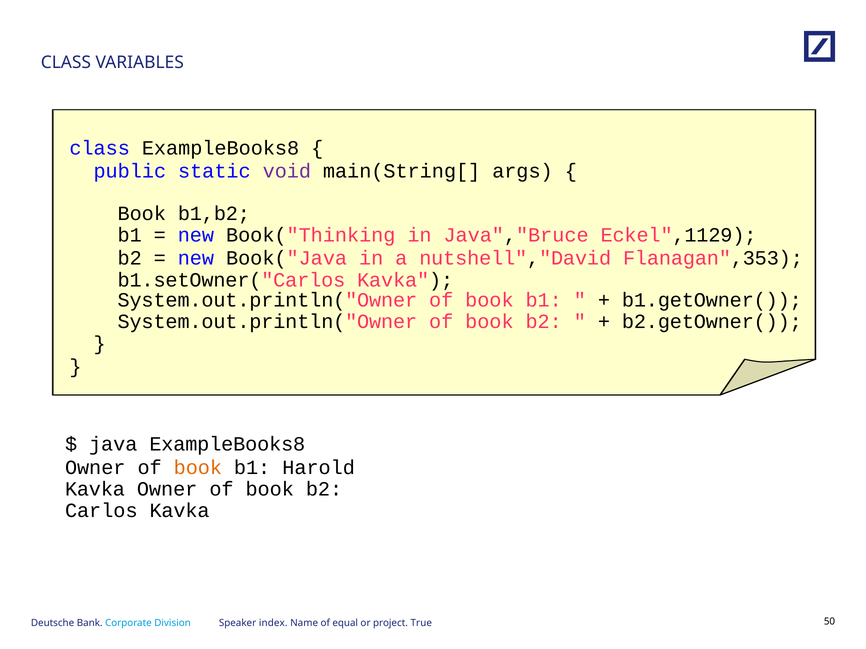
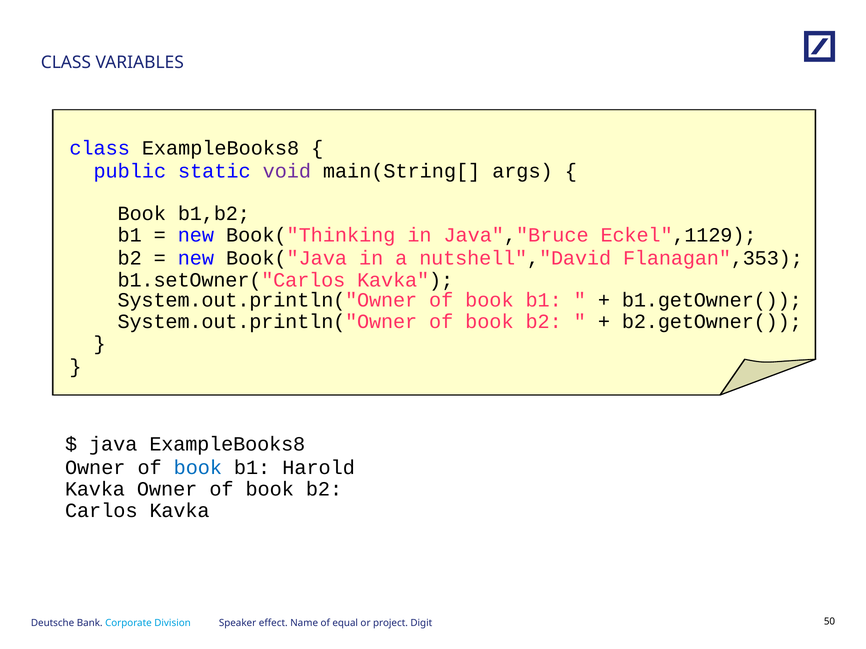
book at (198, 468) colour: orange -> blue
index: index -> effect
True: True -> Digit
